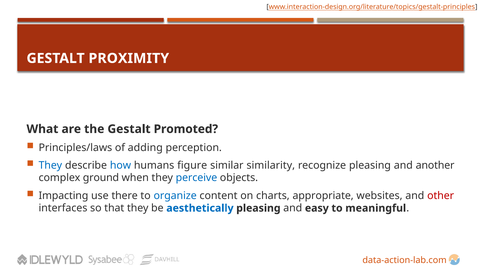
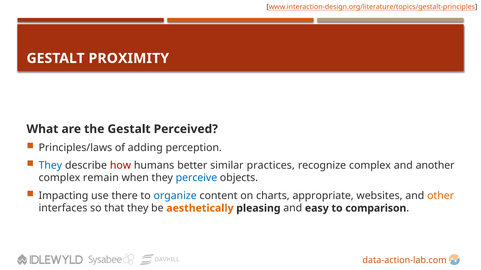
Promoted: Promoted -> Perceived
how colour: blue -> red
figure: figure -> better
similarity: similarity -> practices
recognize pleasing: pleasing -> complex
ground: ground -> remain
other colour: red -> orange
aesthetically colour: blue -> orange
meaningful: meaningful -> comparison
